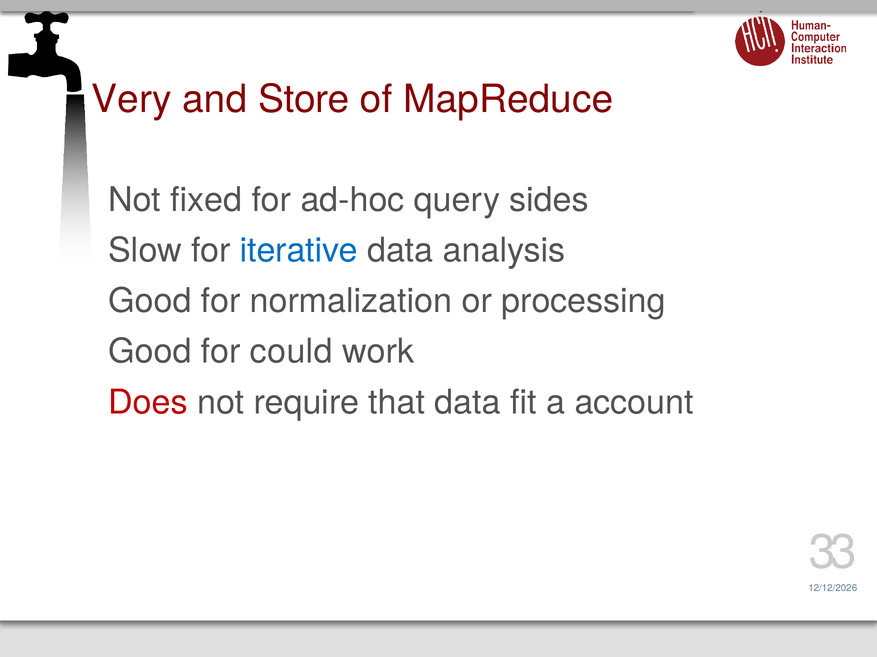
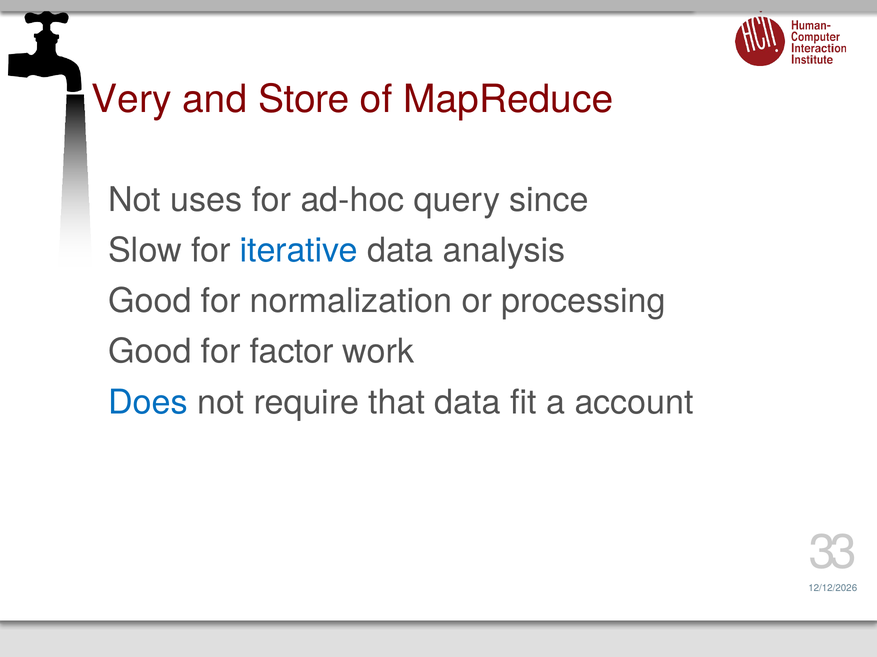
fixed: fixed -> uses
sides: sides -> since
could: could -> factor
Does colour: red -> blue
